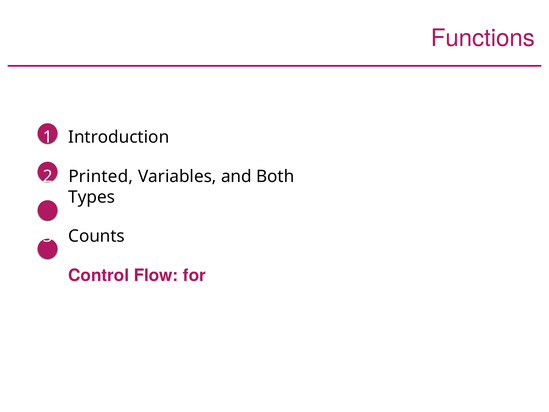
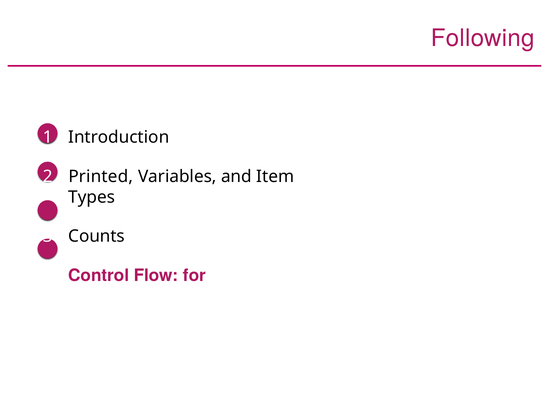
Functions: Functions -> Following
Both: Both -> Item
